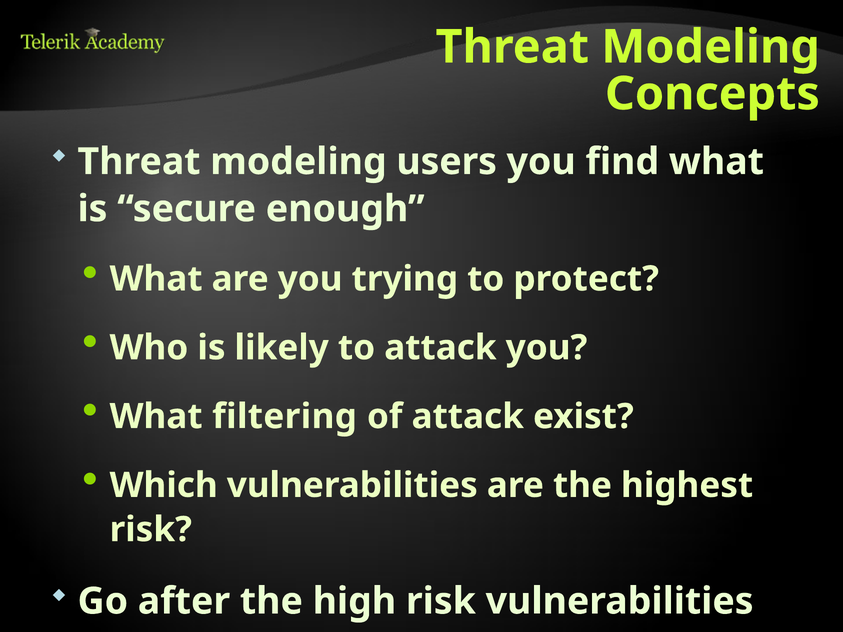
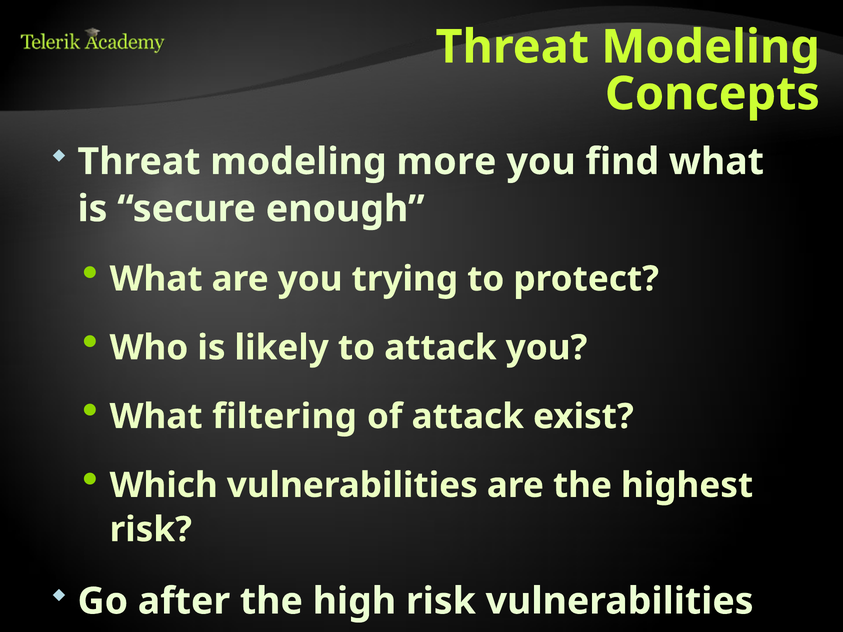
users: users -> more
